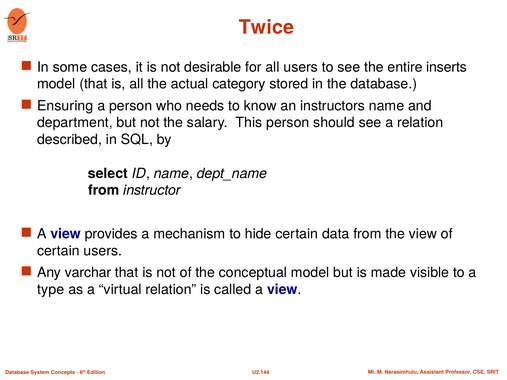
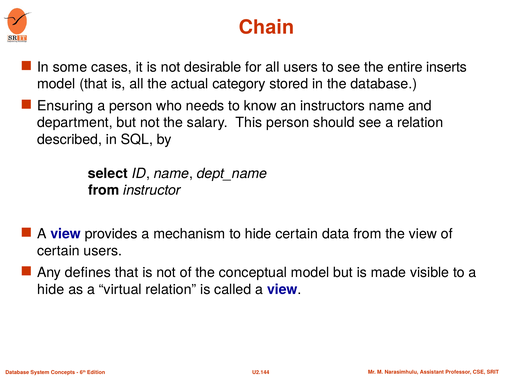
Twice: Twice -> Chain
varchar: varchar -> defines
type at (51, 290): type -> hide
